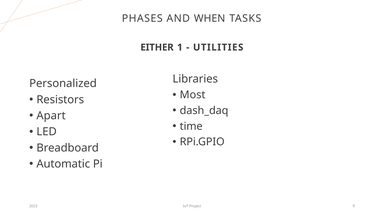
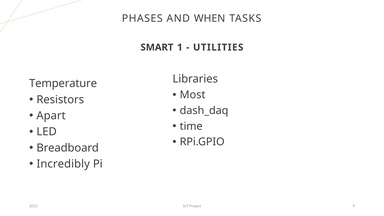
EITHER: EITHER -> SMART
Personalized: Personalized -> Temperature
Automatic: Automatic -> Incredibly
